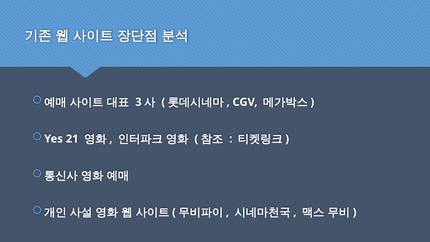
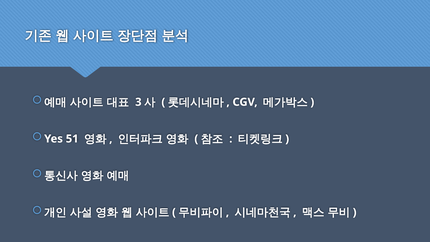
21: 21 -> 51
